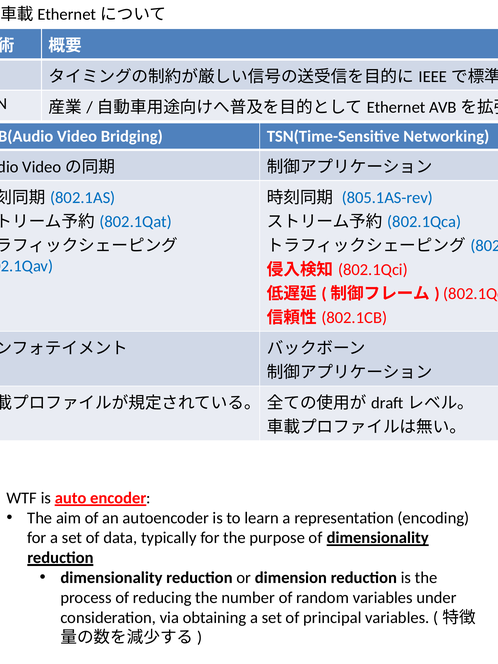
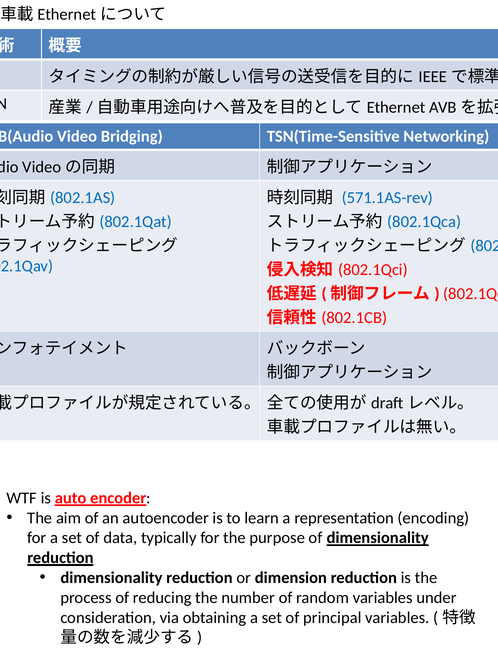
805.1AS-rev: 805.1AS-rev -> 571.1AS-rev
